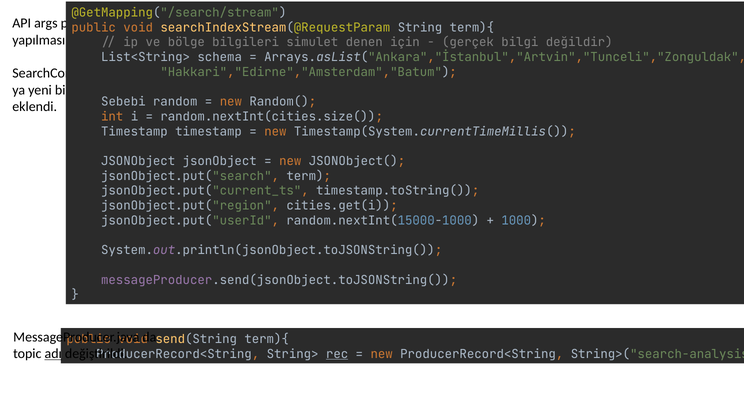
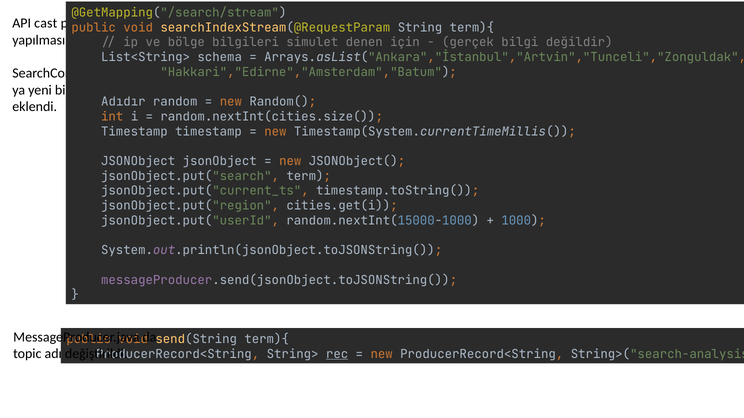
args: args -> cast
Sebebi: Sebebi -> Adıdır
adı underline: present -> none
